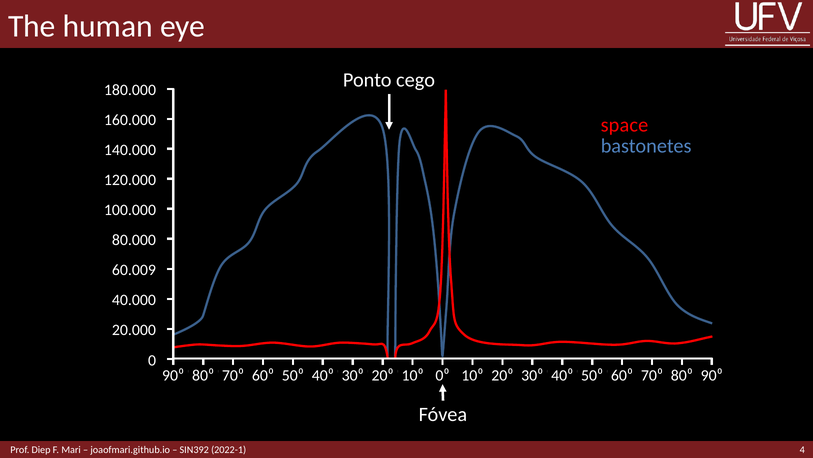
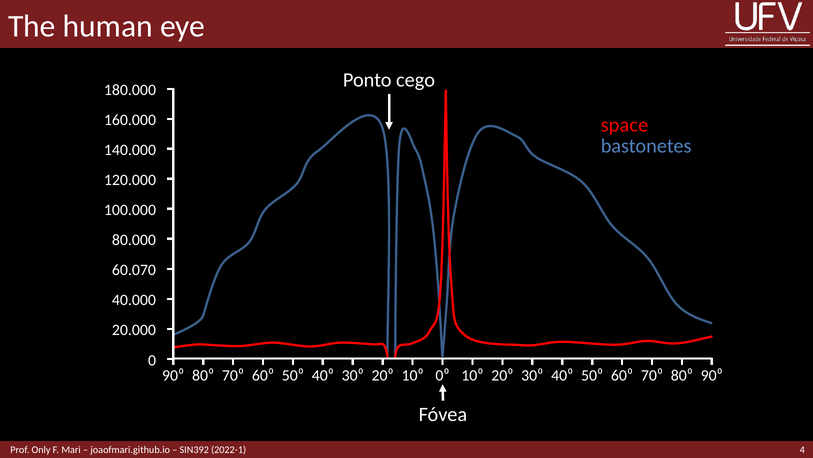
60.009: 60.009 -> 60.070
Diep: Diep -> Only
